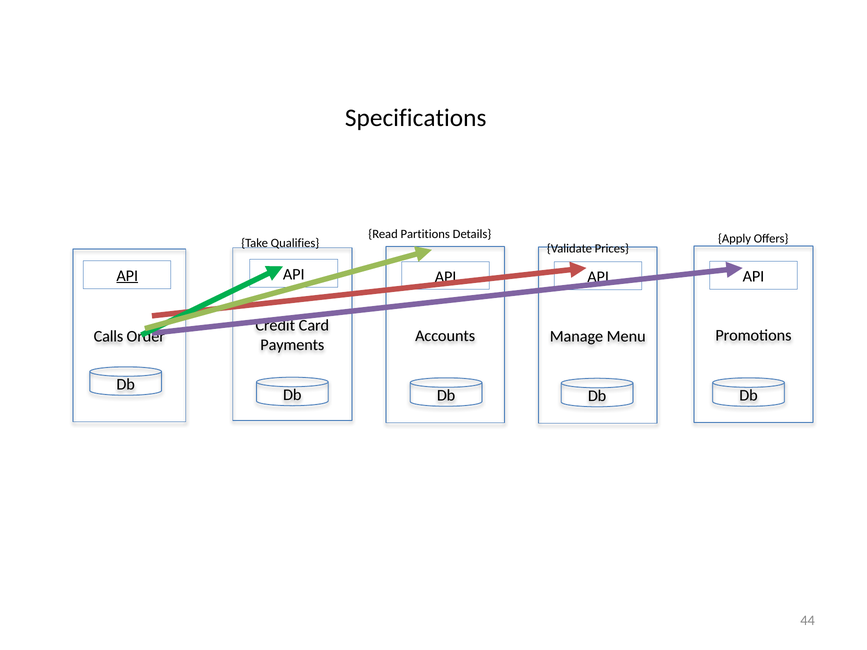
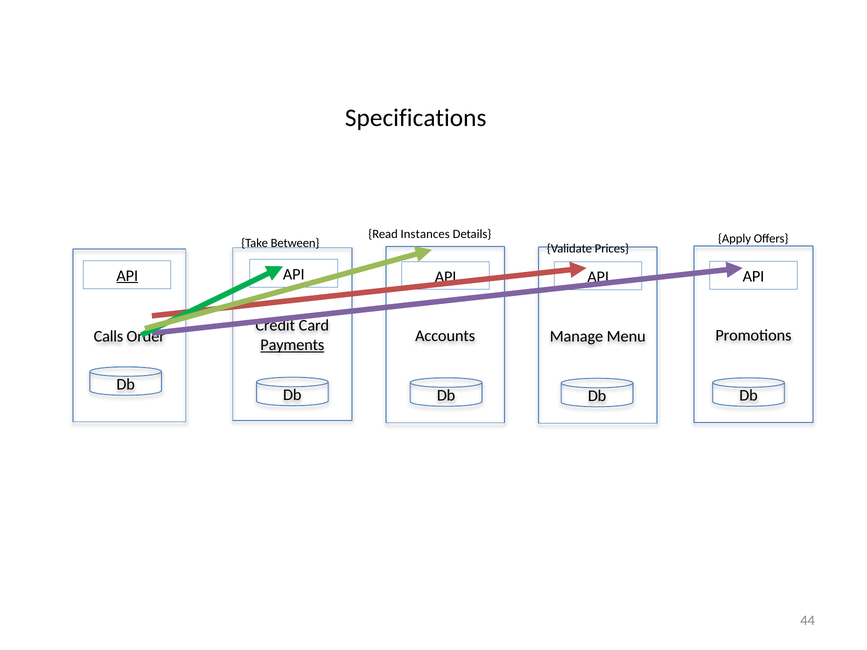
Partitions: Partitions -> Instances
Qualifies: Qualifies -> Between
Payments underline: none -> present
